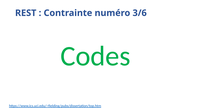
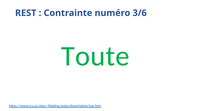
Codes: Codes -> Toute
